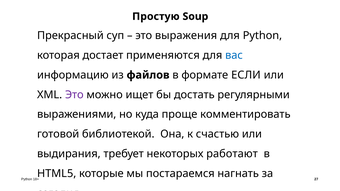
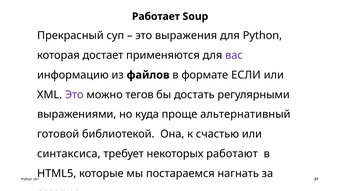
Простую: Простую -> Работает
вас colour: blue -> purple
ищет: ищет -> тегов
комментировать: комментировать -> альтернативный
выдирания: выдирания -> синтаксиса
